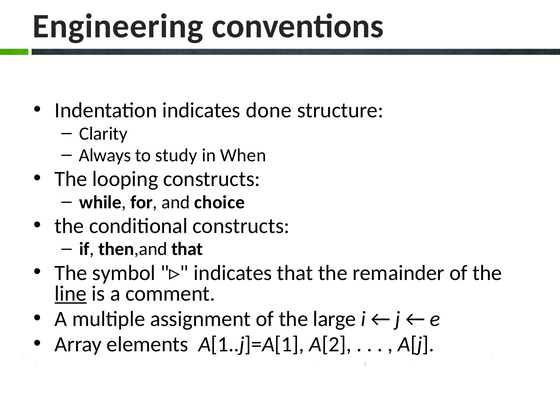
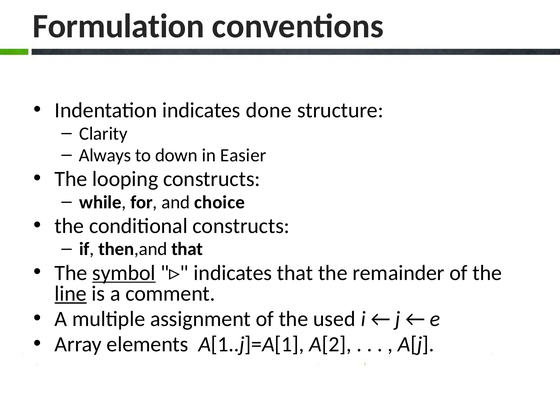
Engineering: Engineering -> Formulation
study: study -> down
When: When -> Easier
symbol underline: none -> present
large: large -> used
